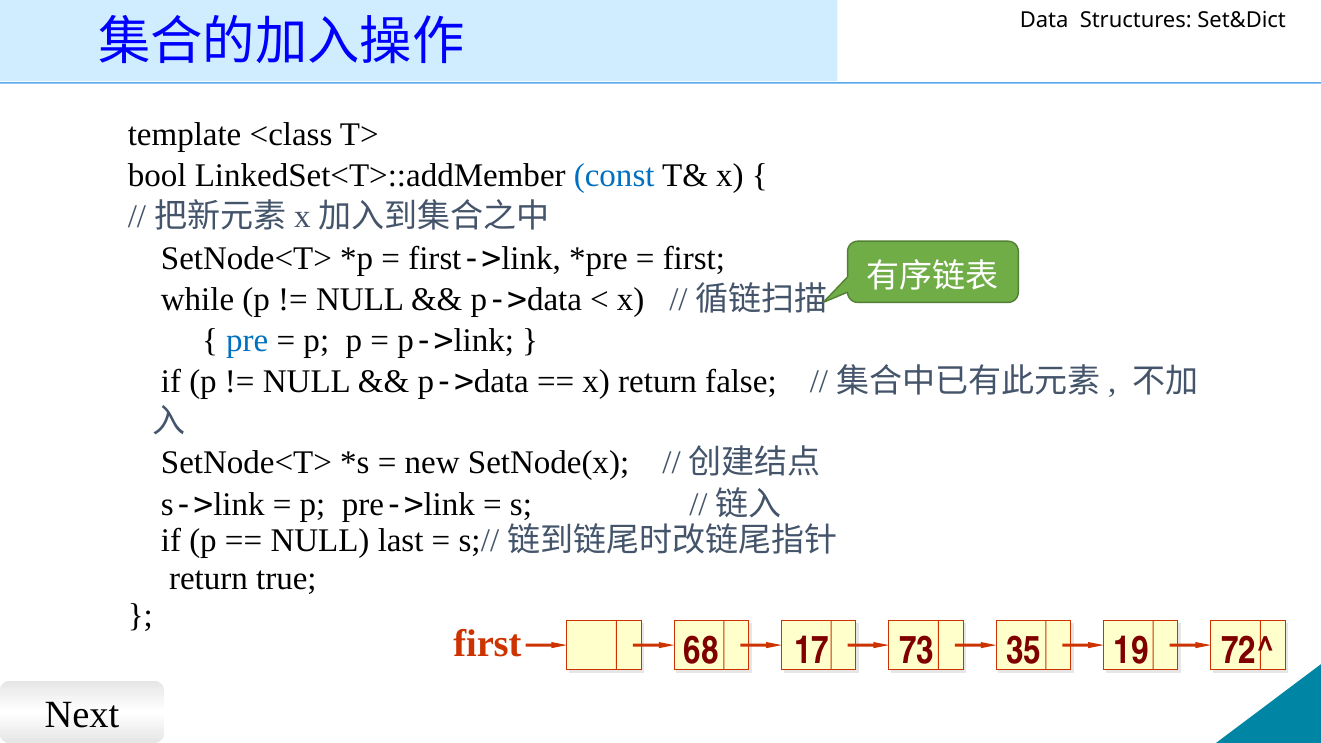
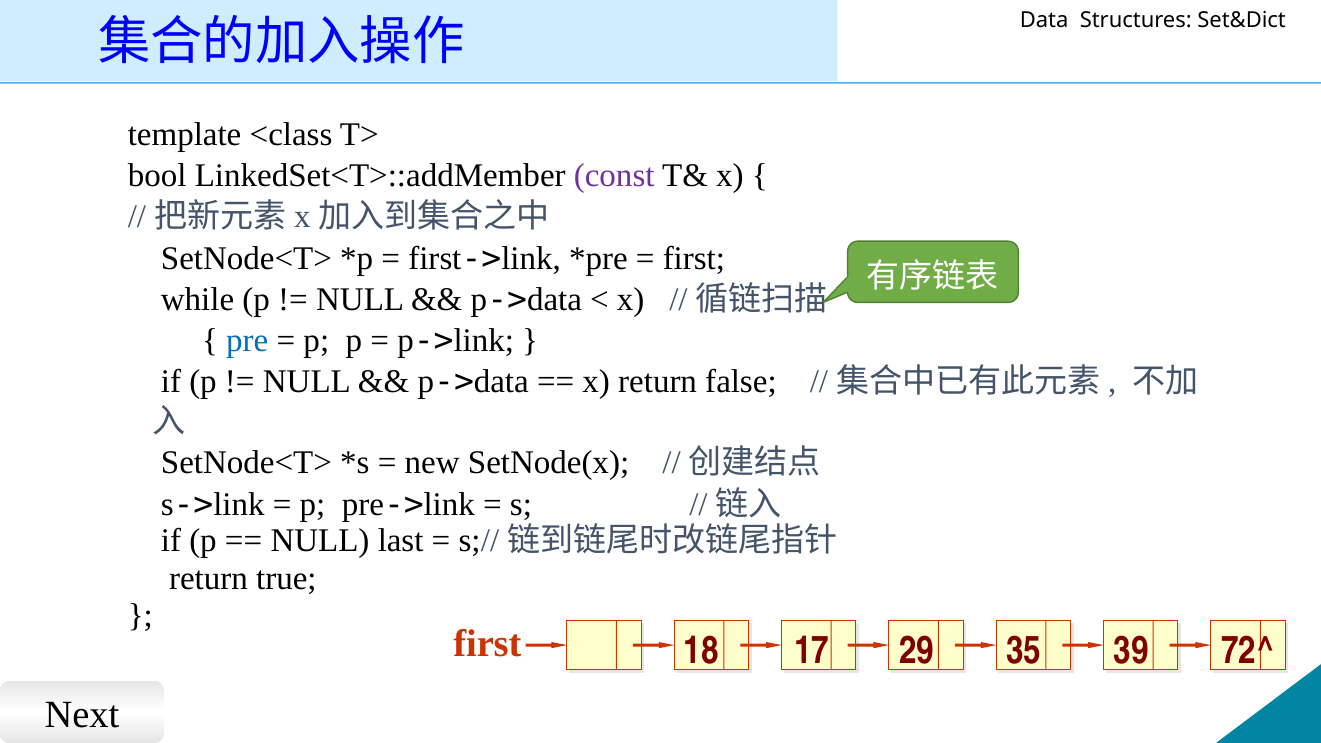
const colour: blue -> purple
68: 68 -> 18
73: 73 -> 29
19: 19 -> 39
